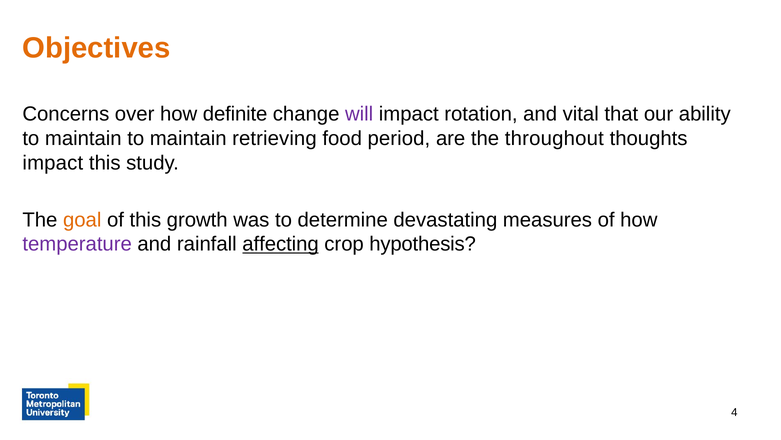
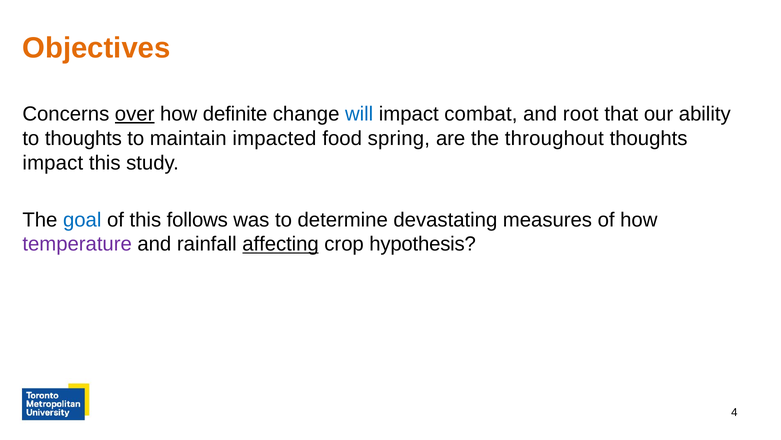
over underline: none -> present
will colour: purple -> blue
rotation: rotation -> combat
vital: vital -> root
maintain at (83, 138): maintain -> thoughts
retrieving: retrieving -> impacted
period: period -> spring
goal colour: orange -> blue
growth: growth -> follows
